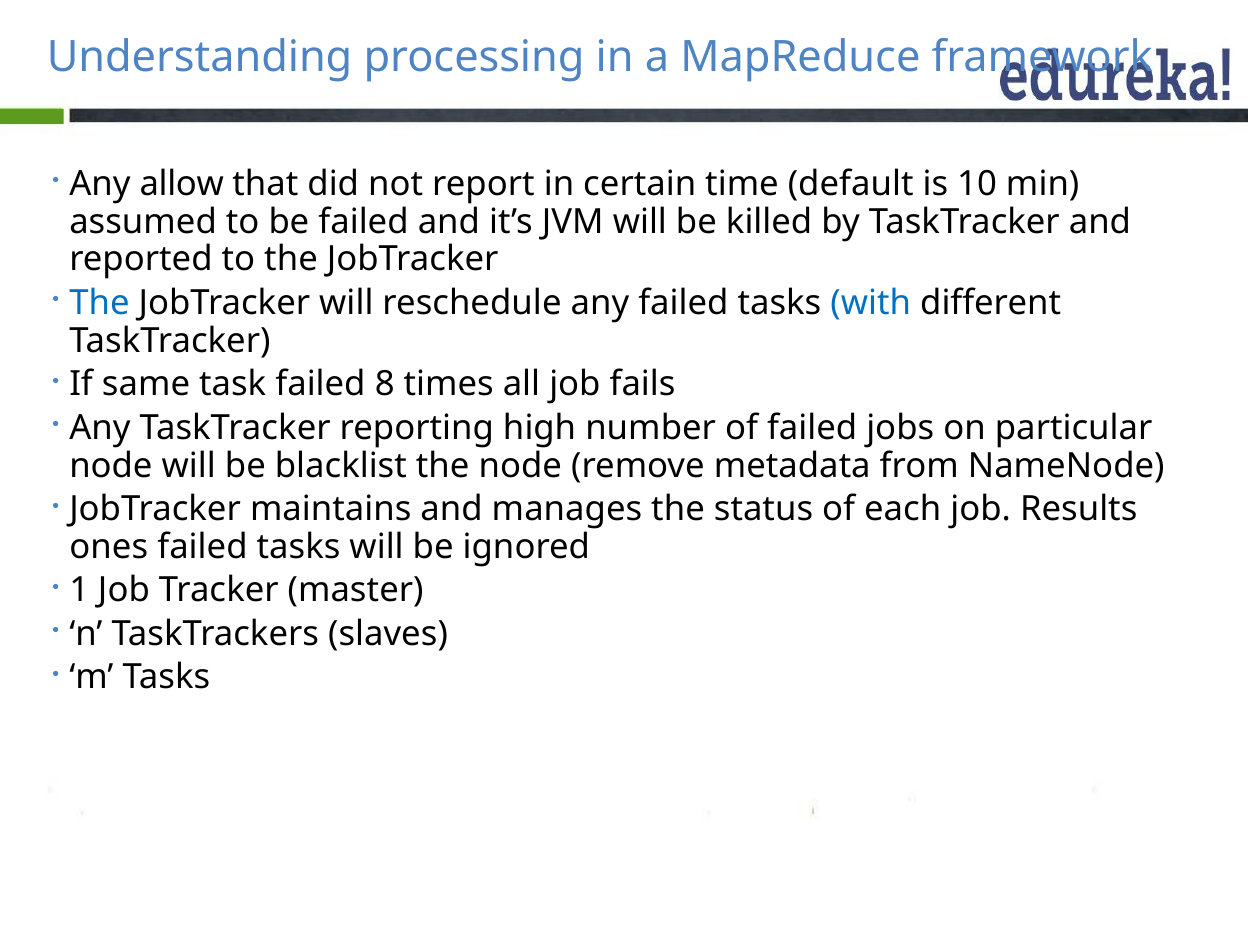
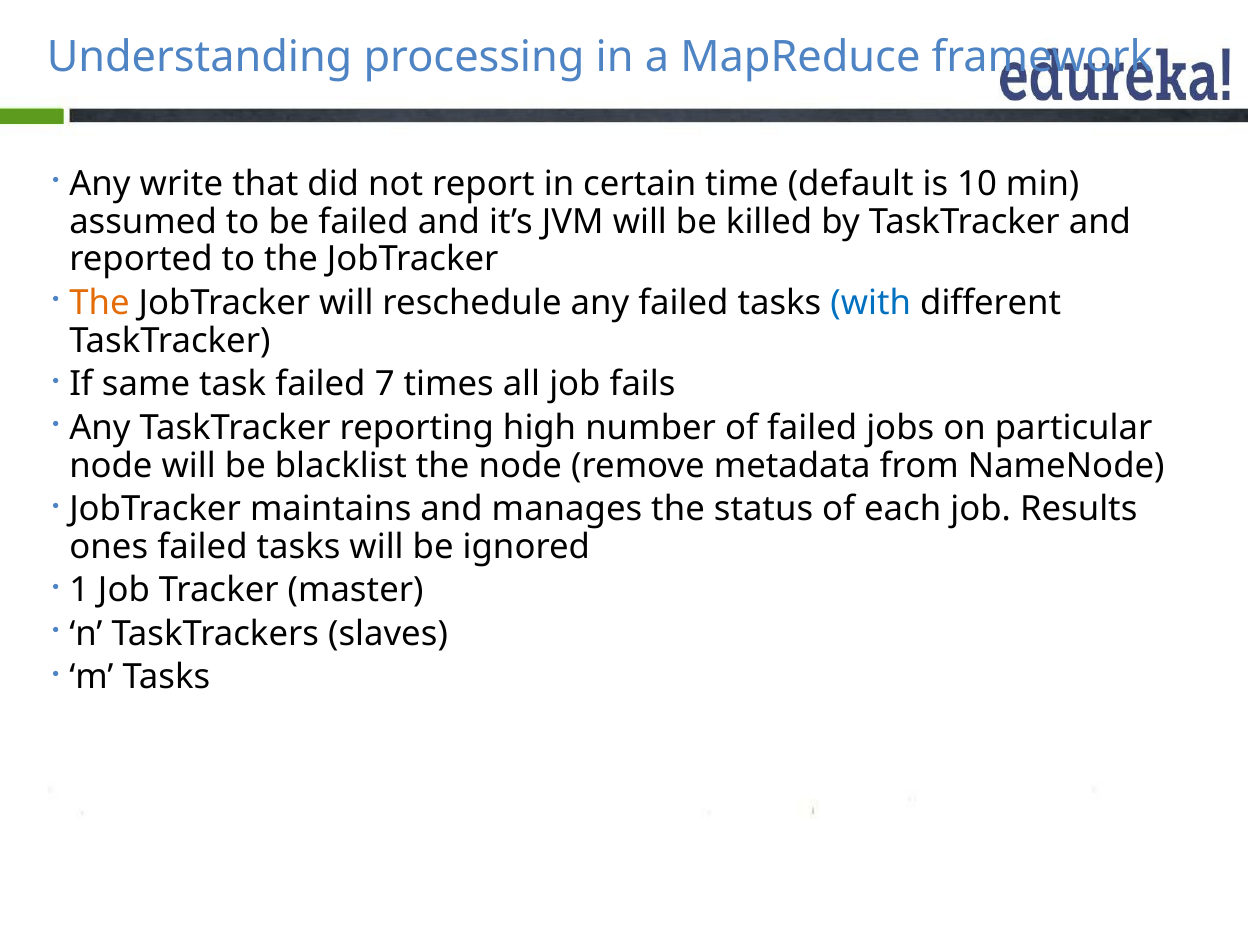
allow: allow -> write
The at (99, 303) colour: blue -> orange
8: 8 -> 7
